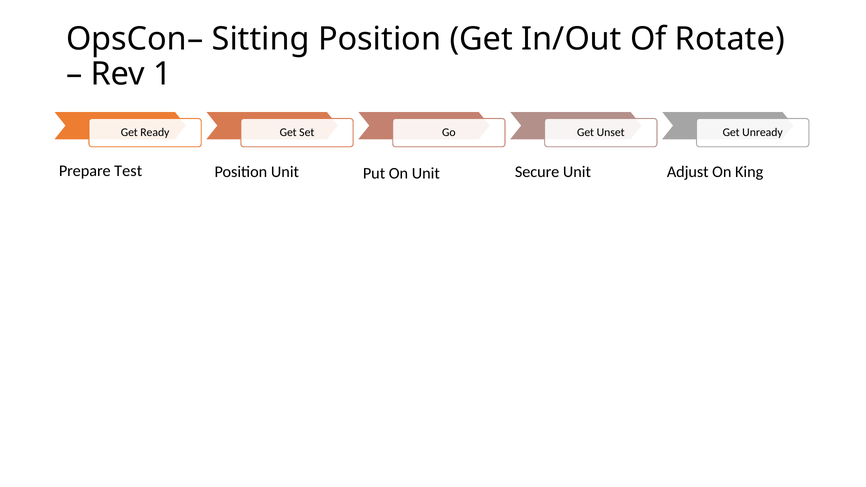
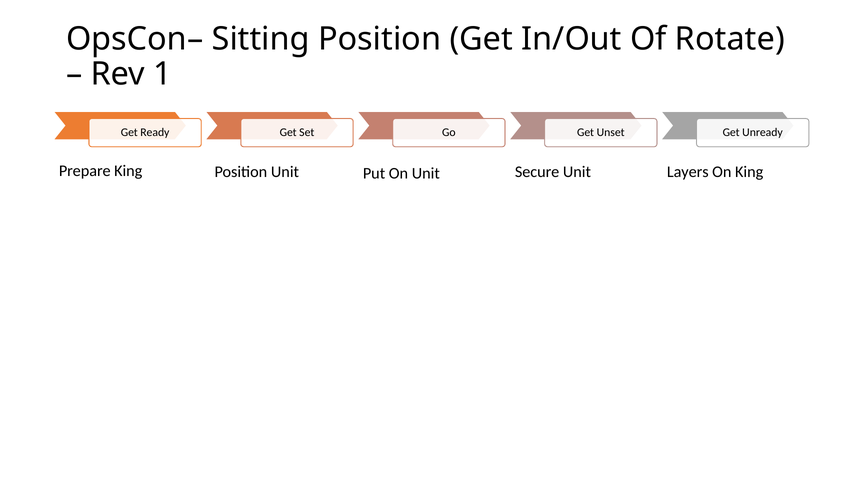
Prepare Test: Test -> King
Adjust: Adjust -> Layers
